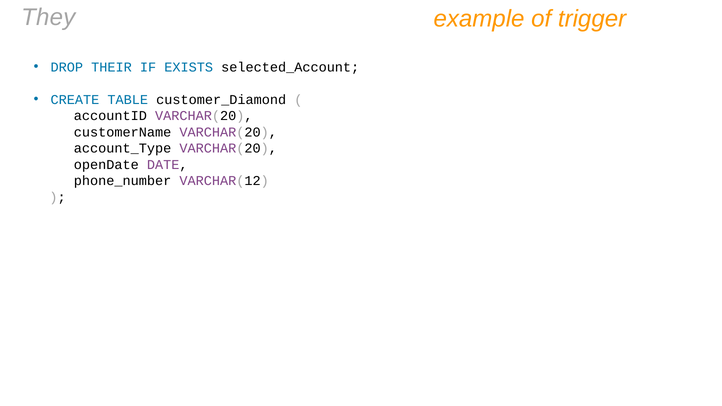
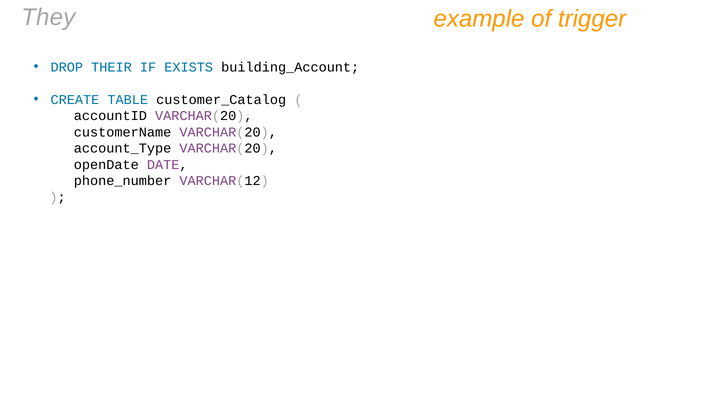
selected_Account: selected_Account -> building_Account
customer_Diamond: customer_Diamond -> customer_Catalog
